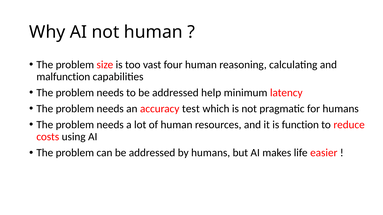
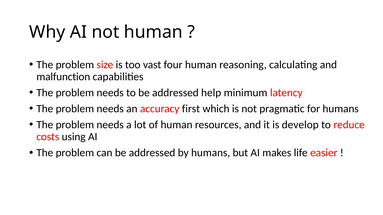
test: test -> first
function: function -> develop
